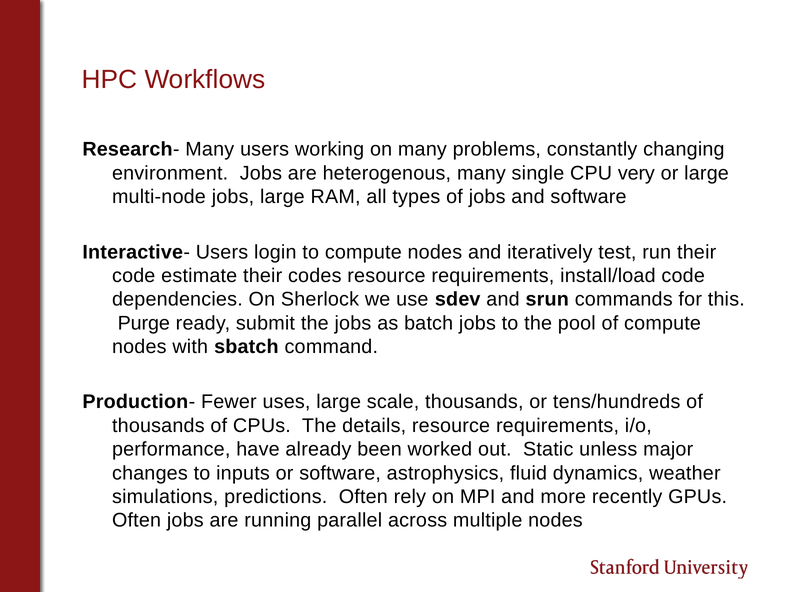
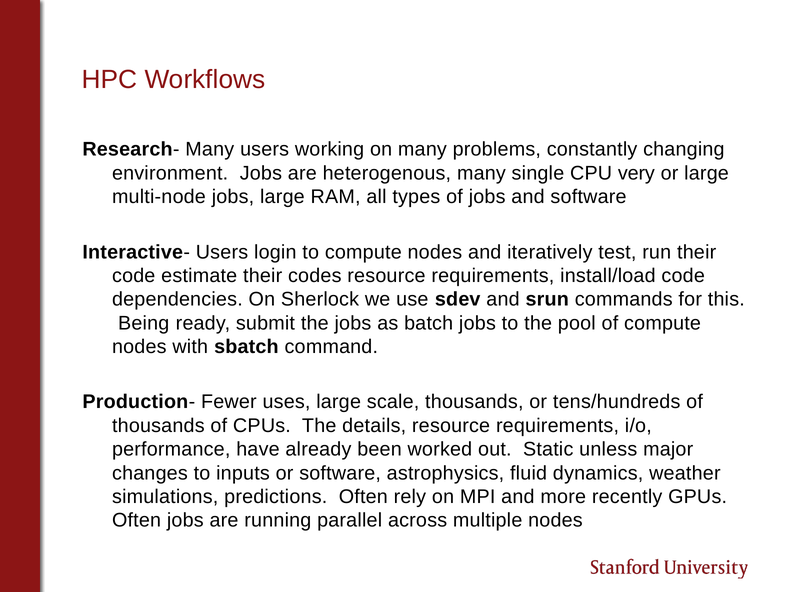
Purge: Purge -> Being
